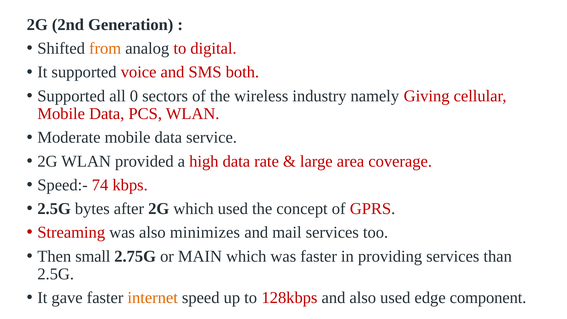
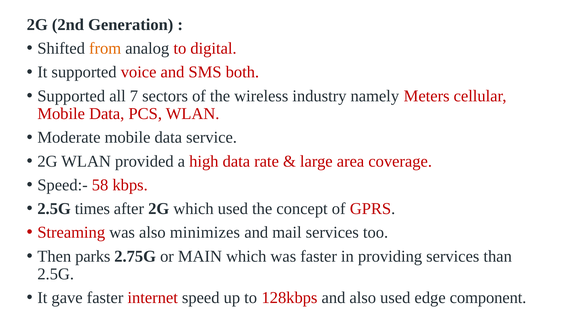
0: 0 -> 7
Giving: Giving -> Meters
74: 74 -> 58
bytes: bytes -> times
small: small -> parks
internet colour: orange -> red
